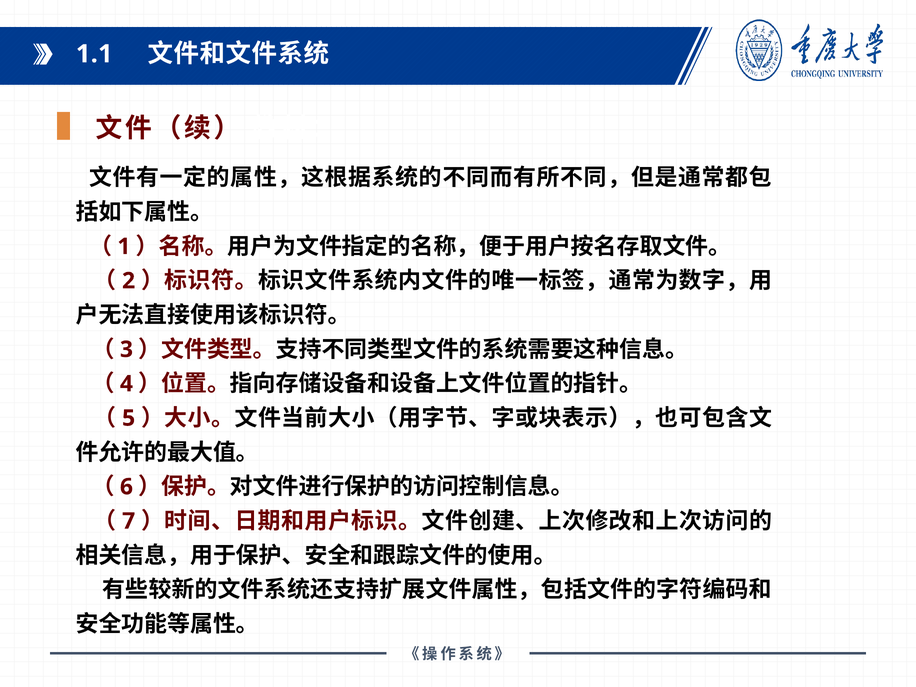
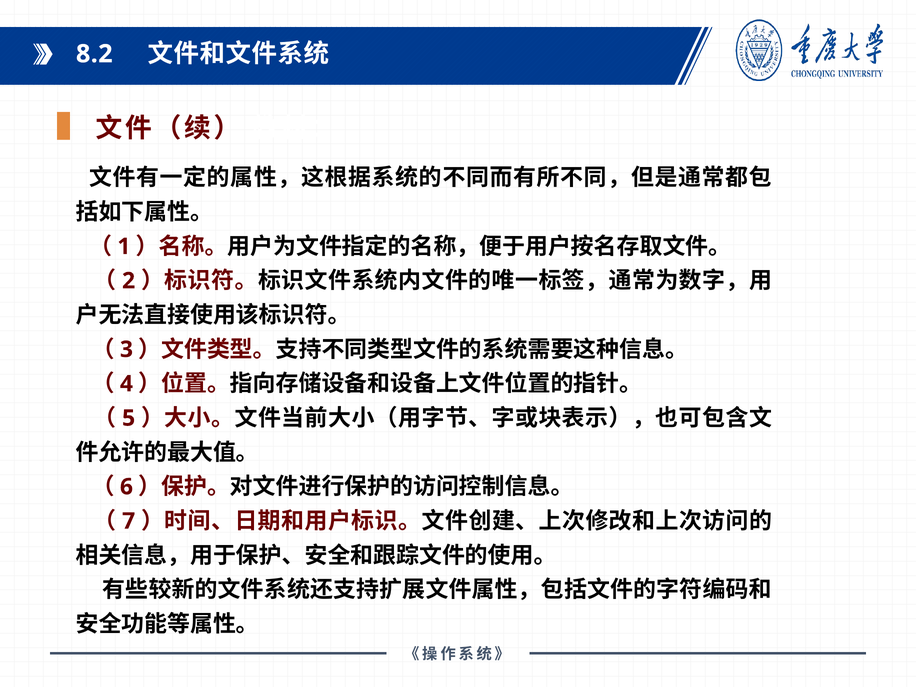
1.1: 1.1 -> 8.2
